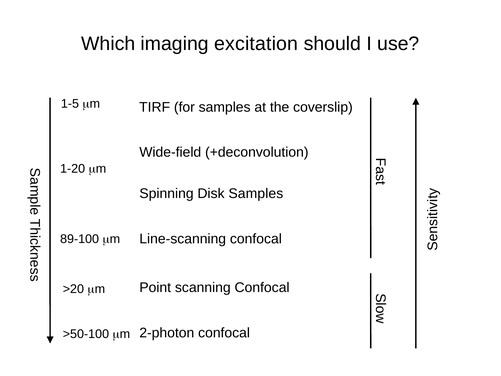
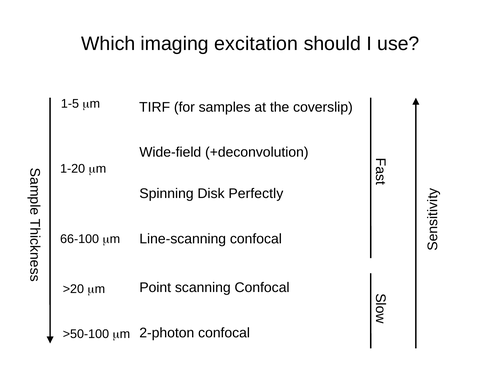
Disk Samples: Samples -> Perfectly
89-100: 89-100 -> 66-100
